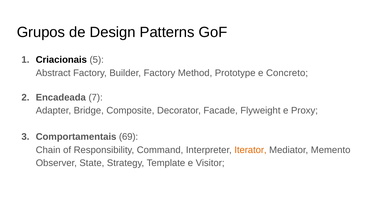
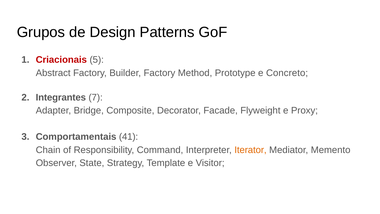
Criacionais colour: black -> red
Encadeada: Encadeada -> Integrantes
69: 69 -> 41
